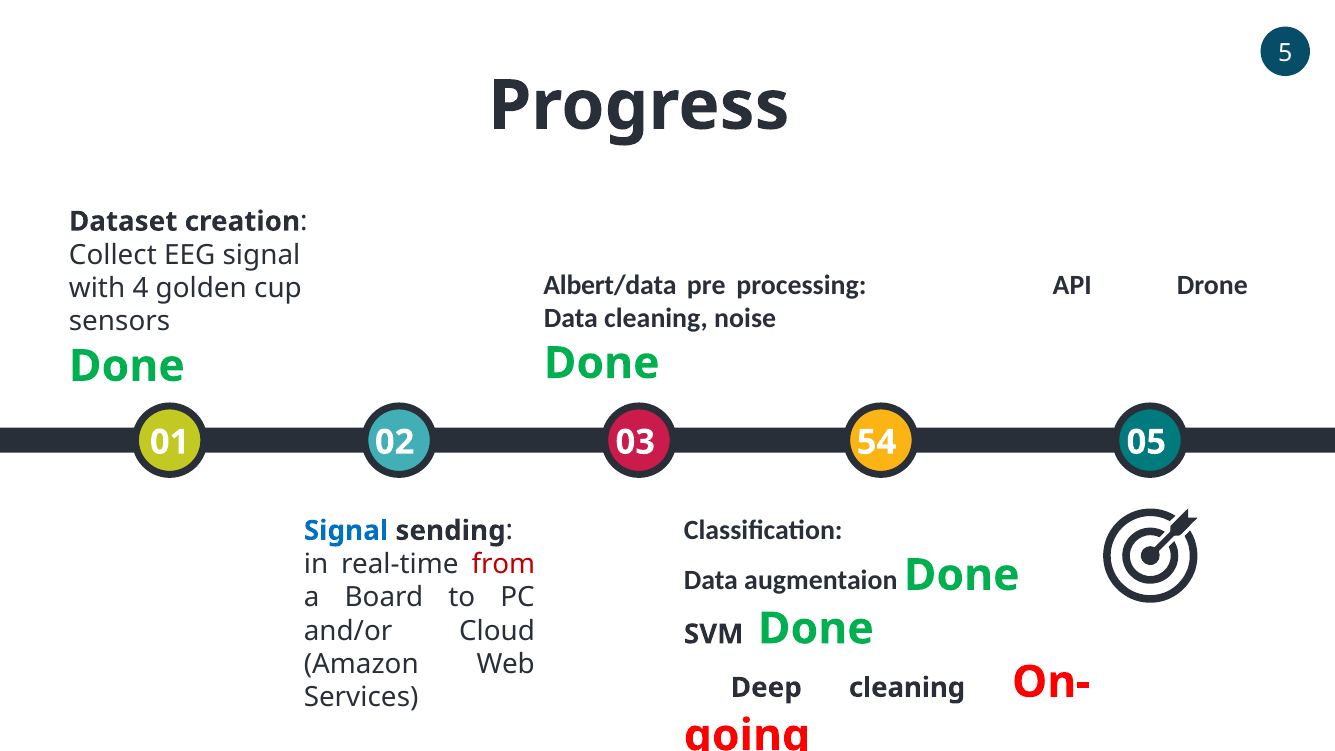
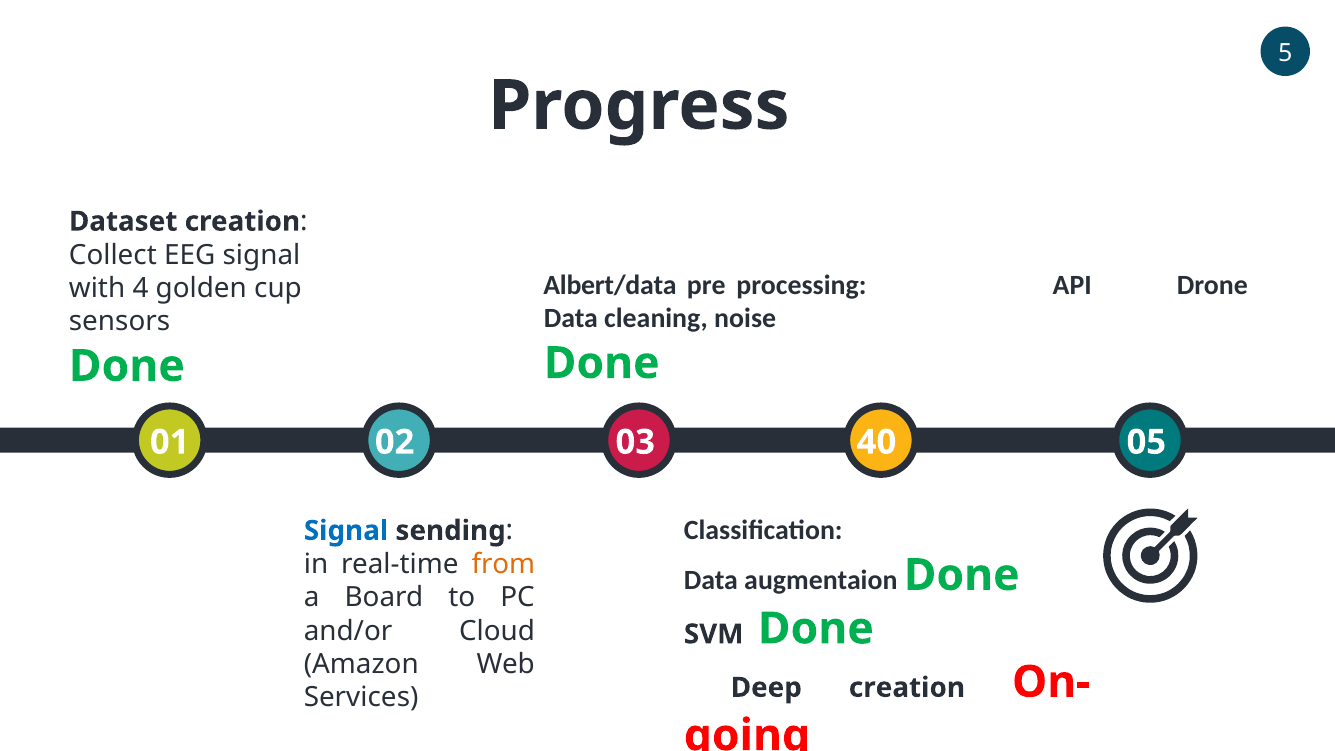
54: 54 -> 40
from colour: red -> orange
Deep cleaning: cleaning -> creation
